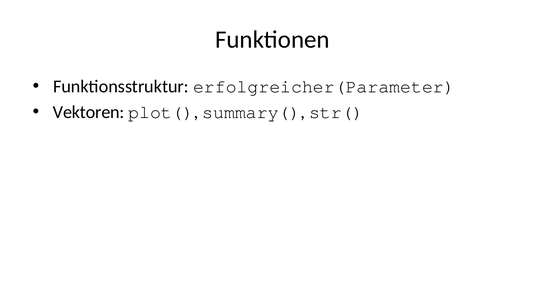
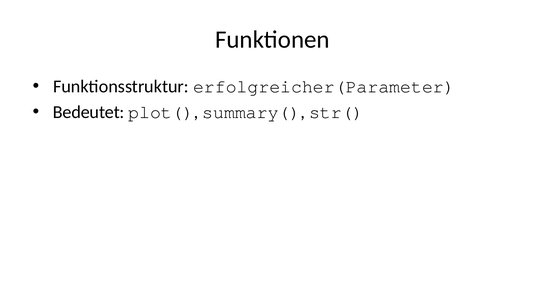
Vektoren: Vektoren -> Bedeutet
